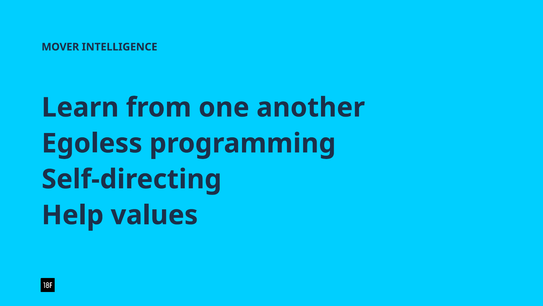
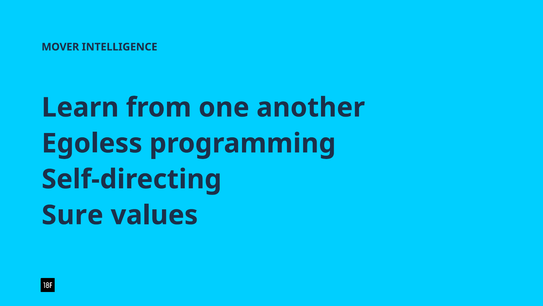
Help: Help -> Sure
